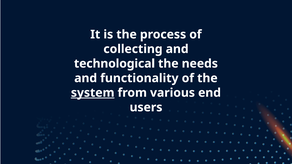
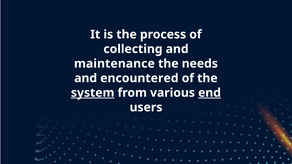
technological: technological -> maintenance
functionality: functionality -> encountered
end underline: none -> present
